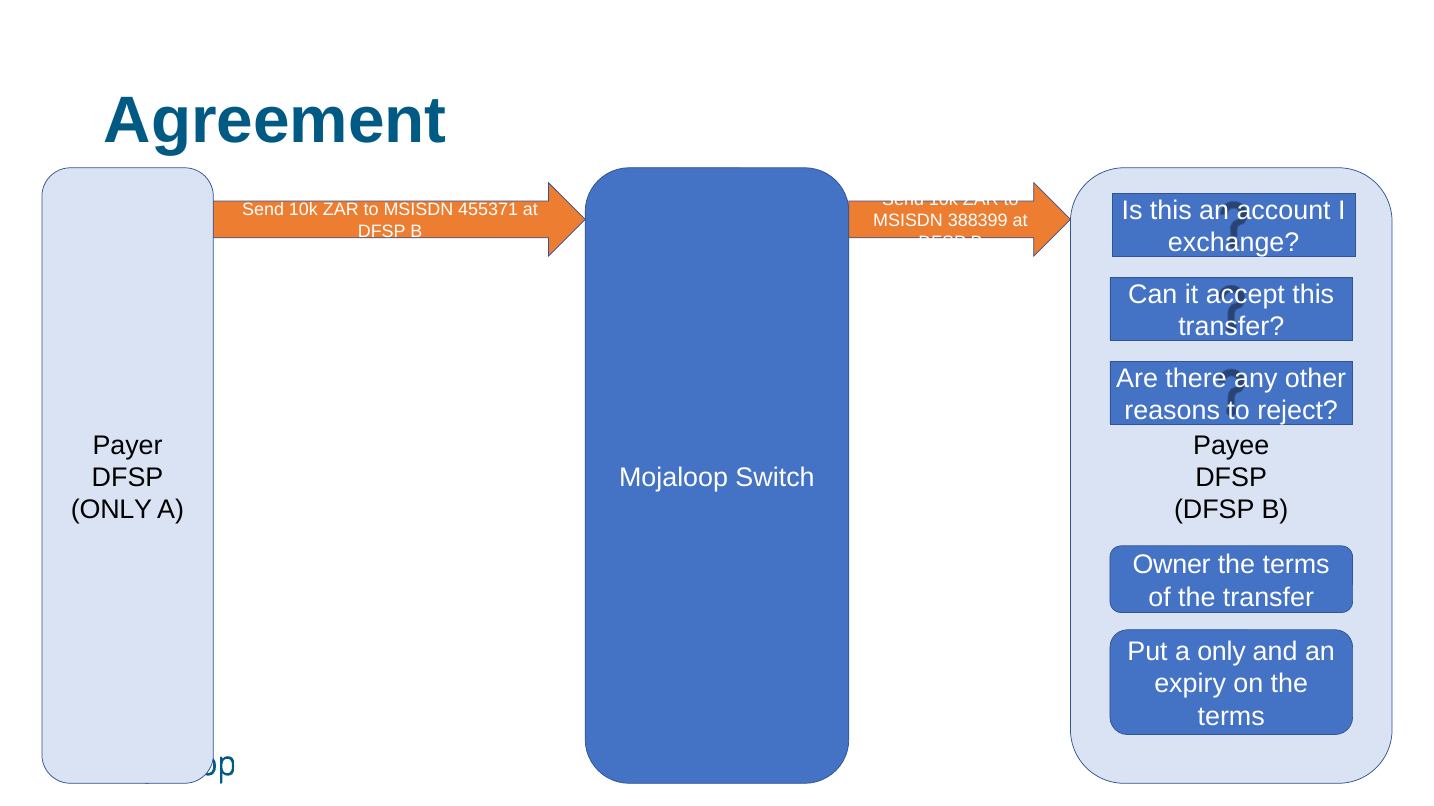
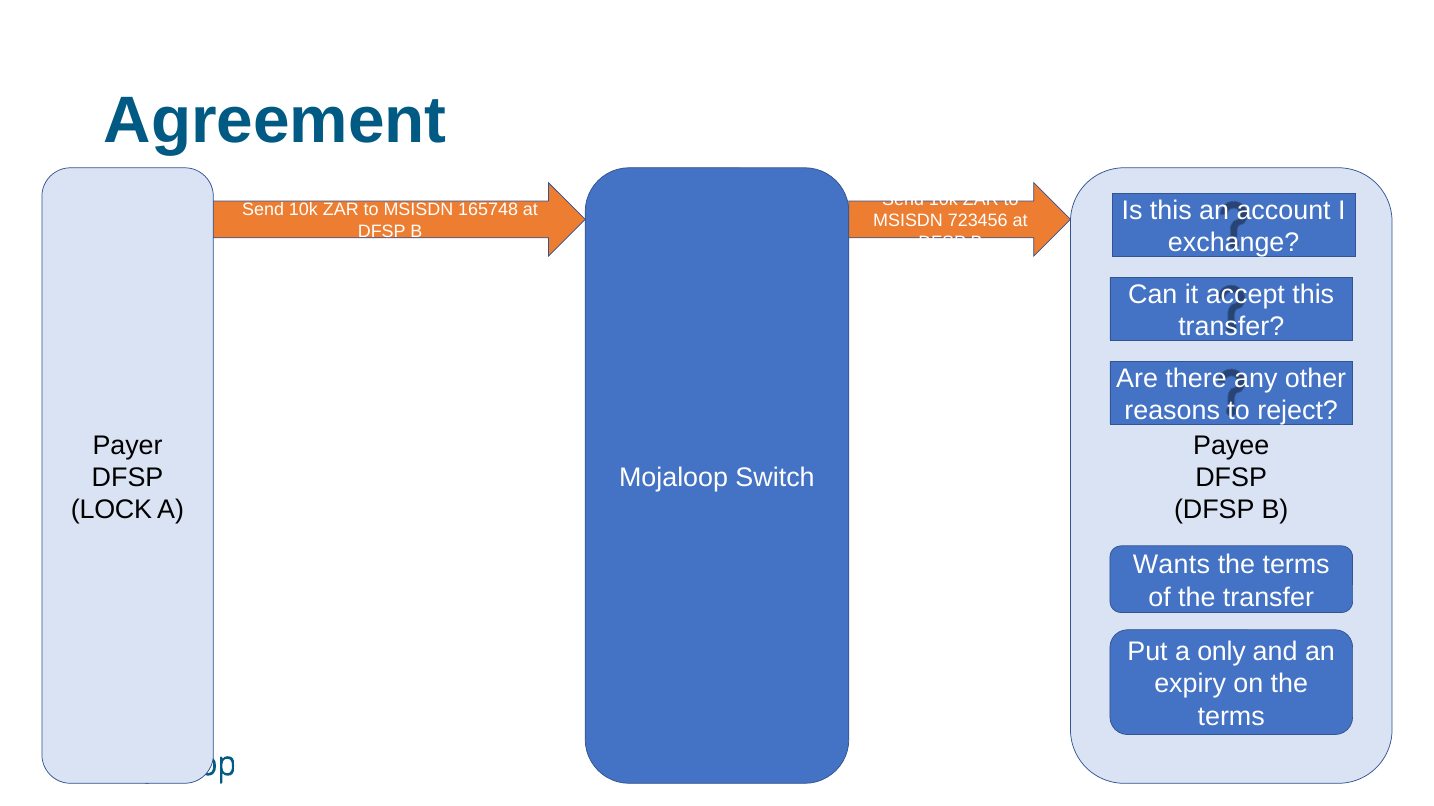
455371: 455371 -> 165748
388399: 388399 -> 723456
ONLY at (111, 510): ONLY -> LOCK
Owner: Owner -> Wants
